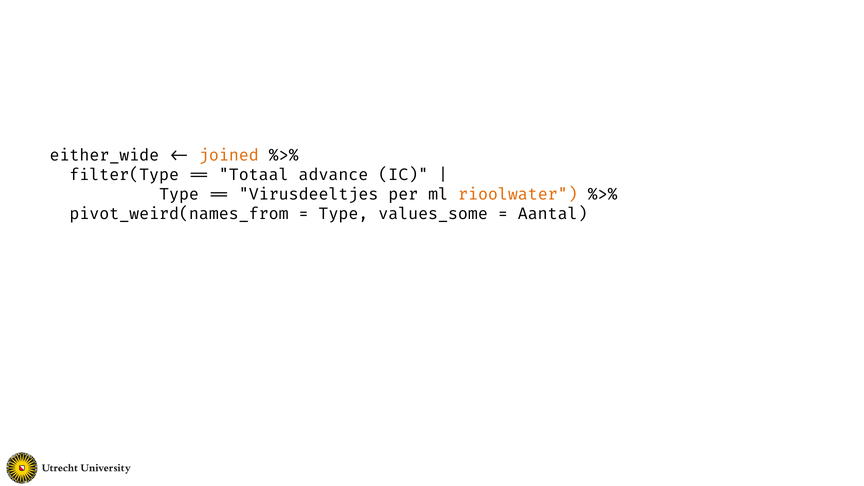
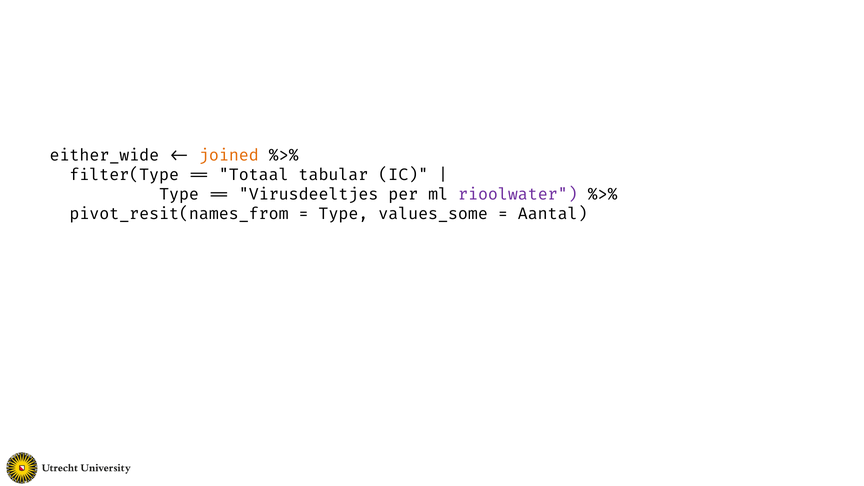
advance: advance -> tabular
rioolwater colour: orange -> purple
pivot_weird(names_from: pivot_weird(names_from -> pivot_resit(names_from
